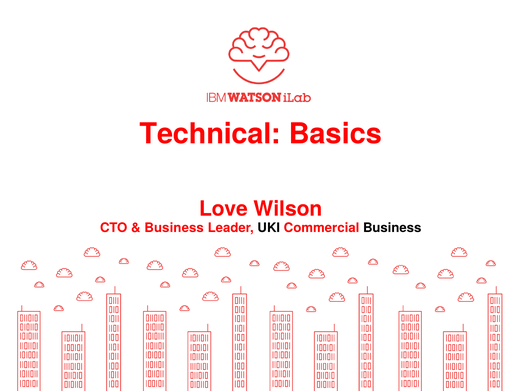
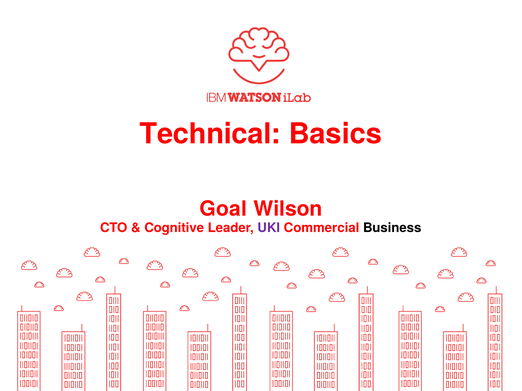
Love: Love -> Goal
Business at (174, 228): Business -> Cognitive
UKI colour: black -> purple
